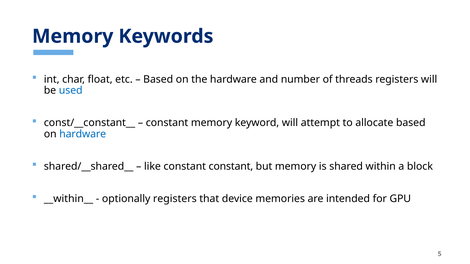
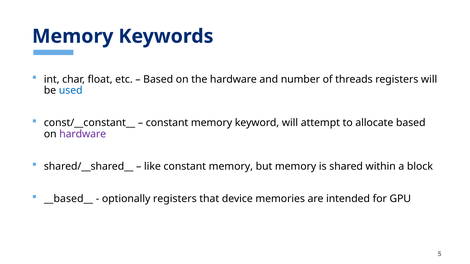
hardware at (83, 134) colour: blue -> purple
like constant constant: constant -> memory
__within__: __within__ -> __based__
